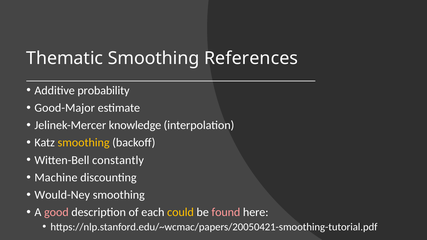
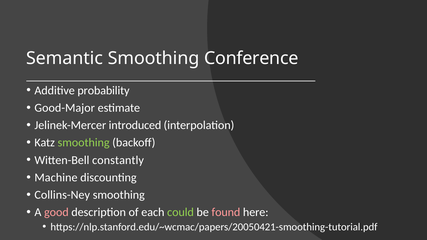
Thematic: Thematic -> Semantic
References: References -> Conference
knowledge: knowledge -> introduced
smoothing at (84, 143) colour: yellow -> light green
Would-Ney: Would-Ney -> Collins-Ney
could colour: yellow -> light green
